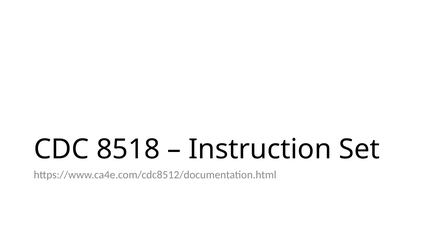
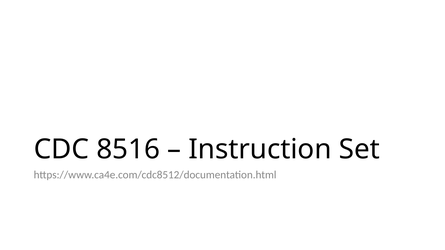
8518: 8518 -> 8516
